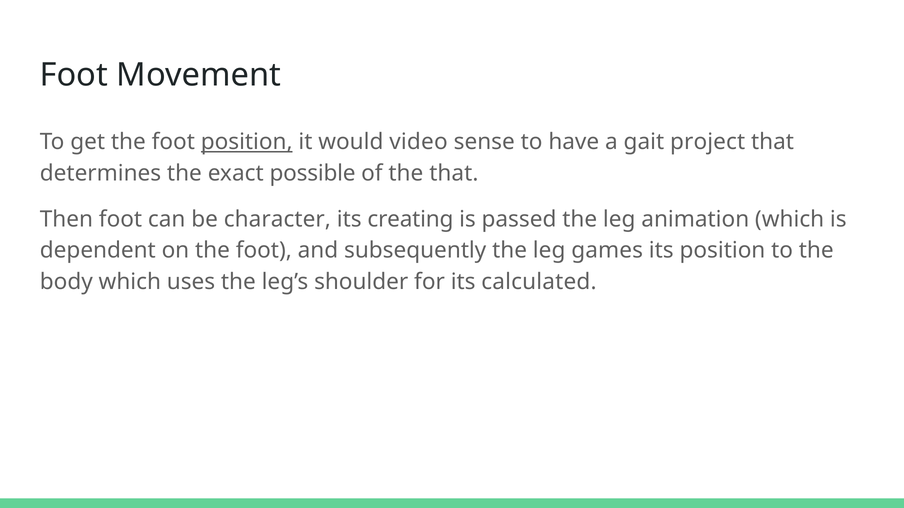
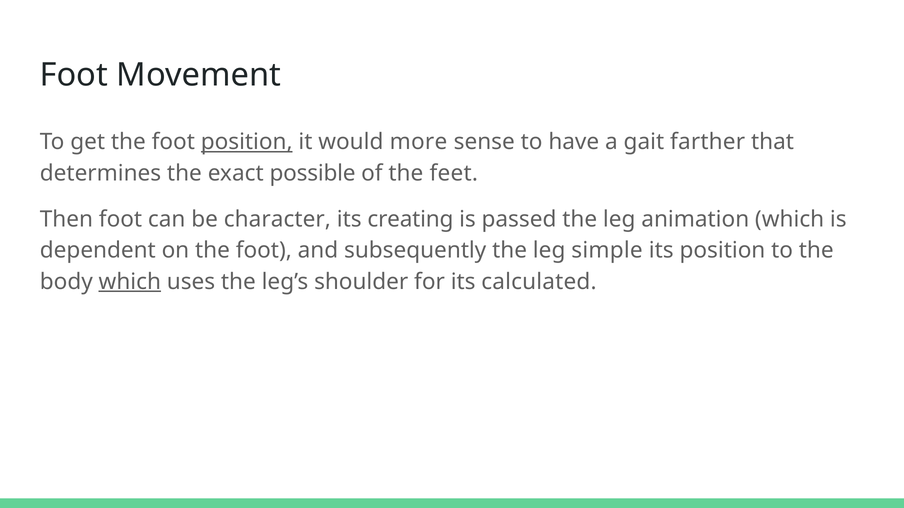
video: video -> more
project: project -> farther
the that: that -> feet
games: games -> simple
which at (130, 282) underline: none -> present
